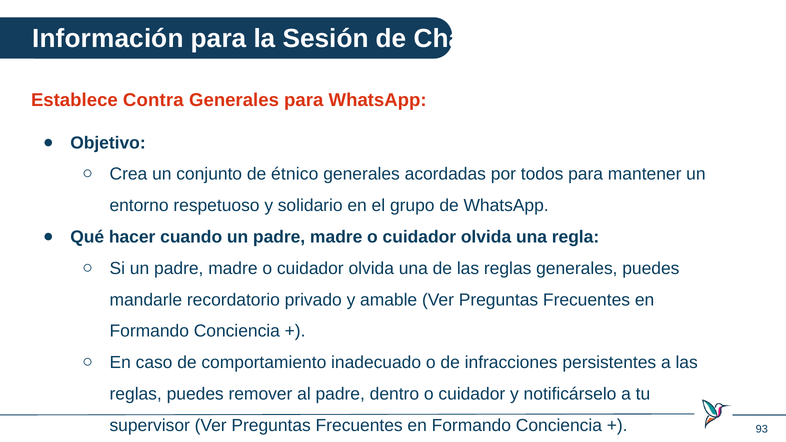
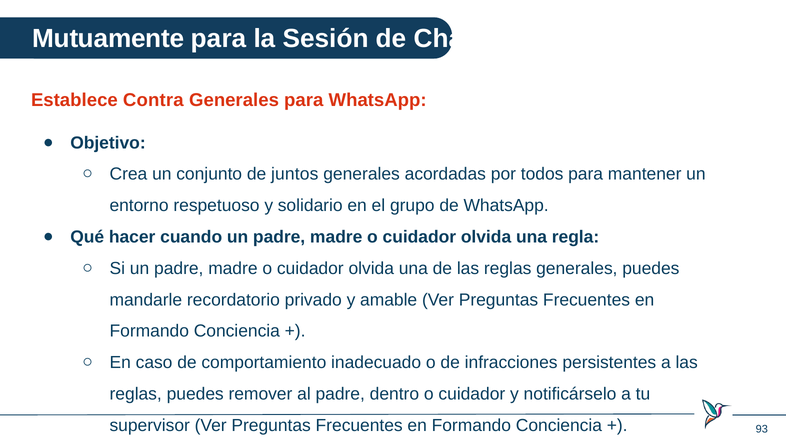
Información: Información -> Mutuamente
étnico: étnico -> juntos
